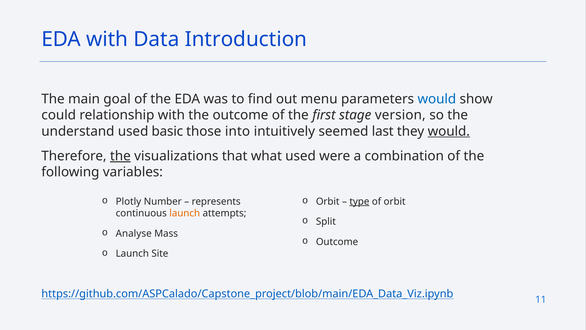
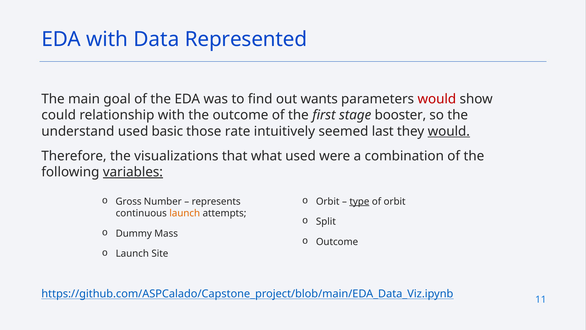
Introduction: Introduction -> Represented
menu: menu -> wants
would at (437, 99) colour: blue -> red
version: version -> booster
into: into -> rate
the at (120, 156) underline: present -> none
variables underline: none -> present
Plotly: Plotly -> Gross
Analyse: Analyse -> Dummy
